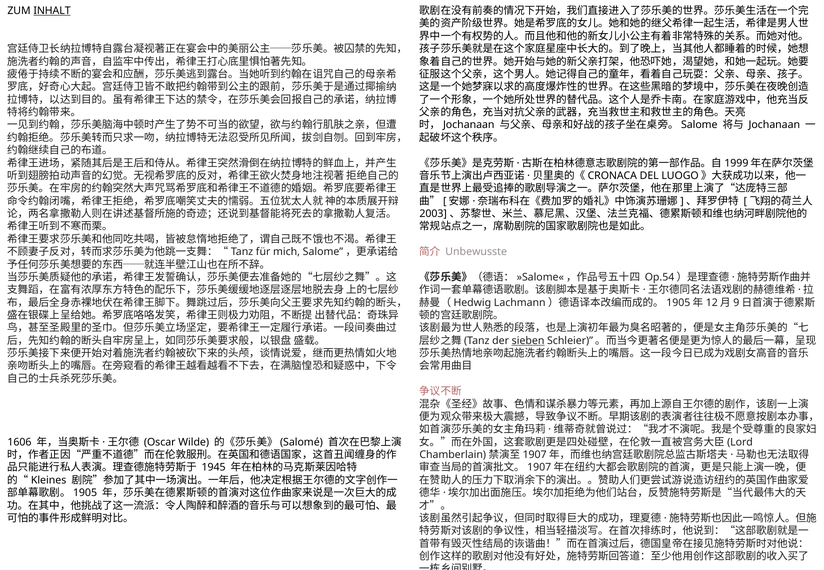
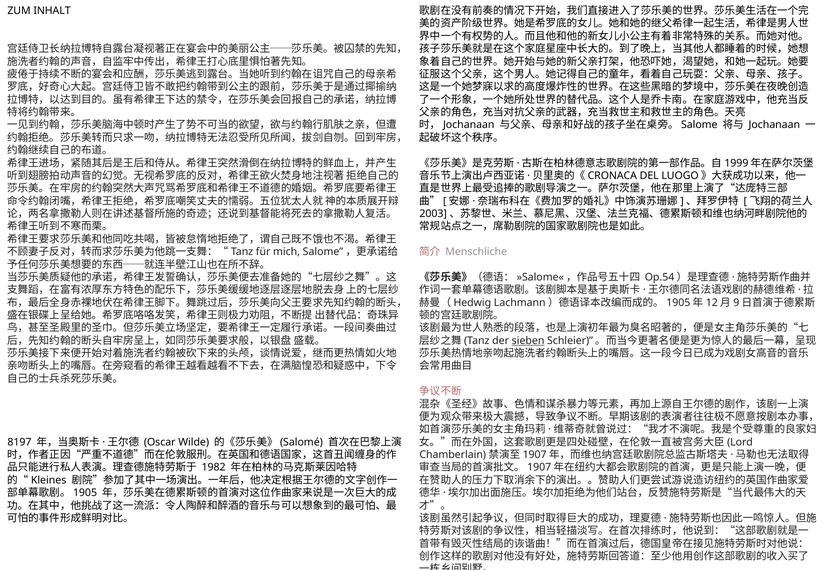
INHALT underline: present -> none
Unbewusste: Unbewusste -> Menschliche
1606: 1606 -> 8197
1945: 1945 -> 1982
